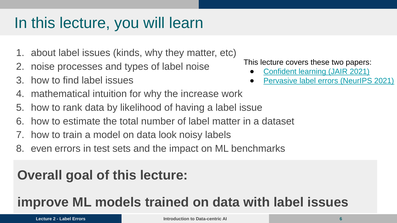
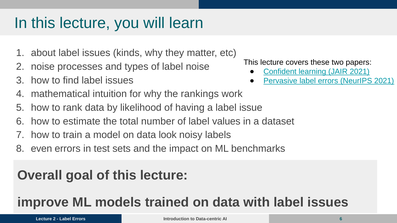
increase: increase -> rankings
label matter: matter -> values
